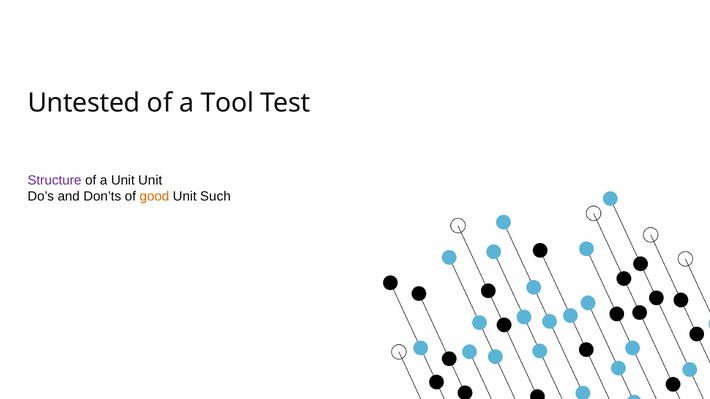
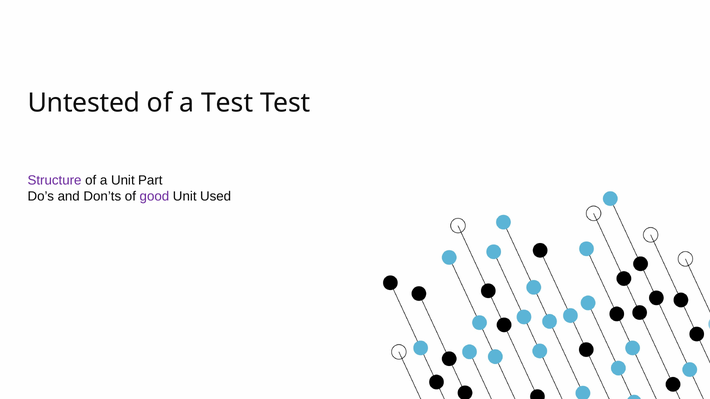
a Tool: Tool -> Test
Unit Unit: Unit -> Part
good colour: orange -> purple
Such: Such -> Used
